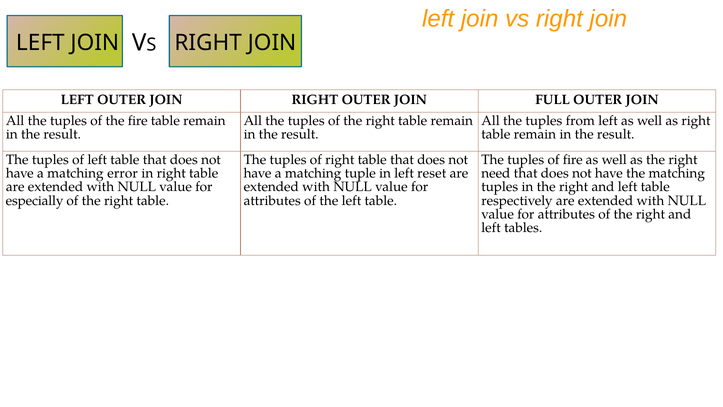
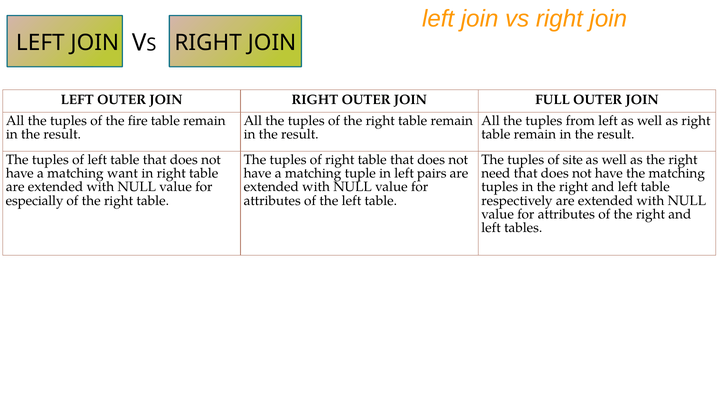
of fire: fire -> site
error: error -> want
reset: reset -> pairs
